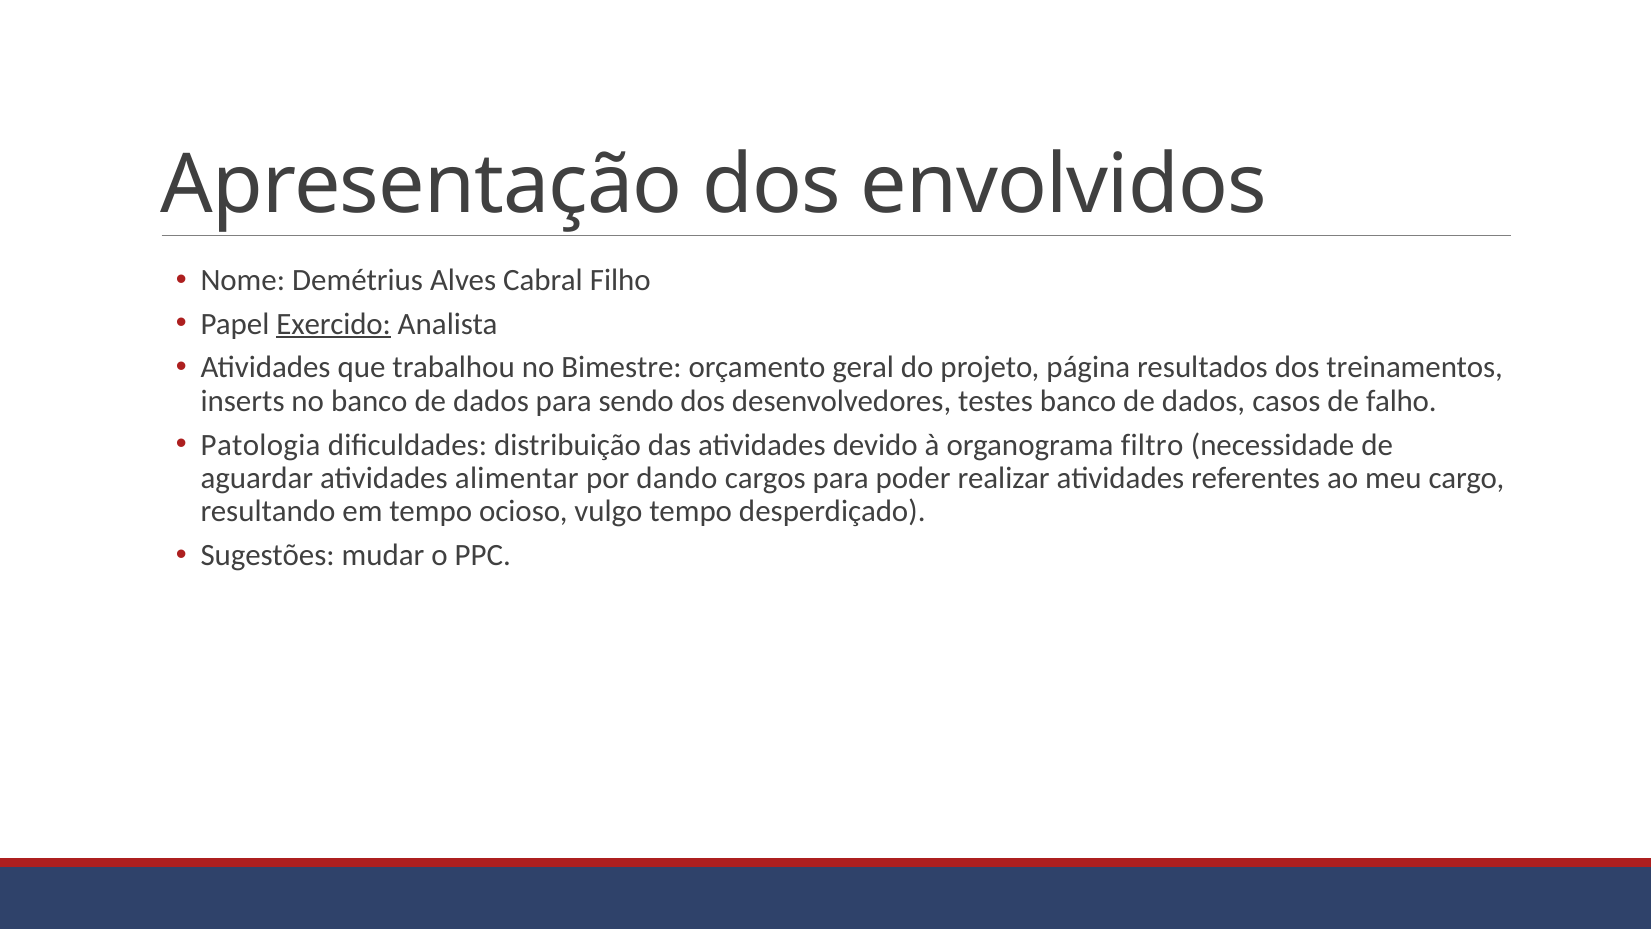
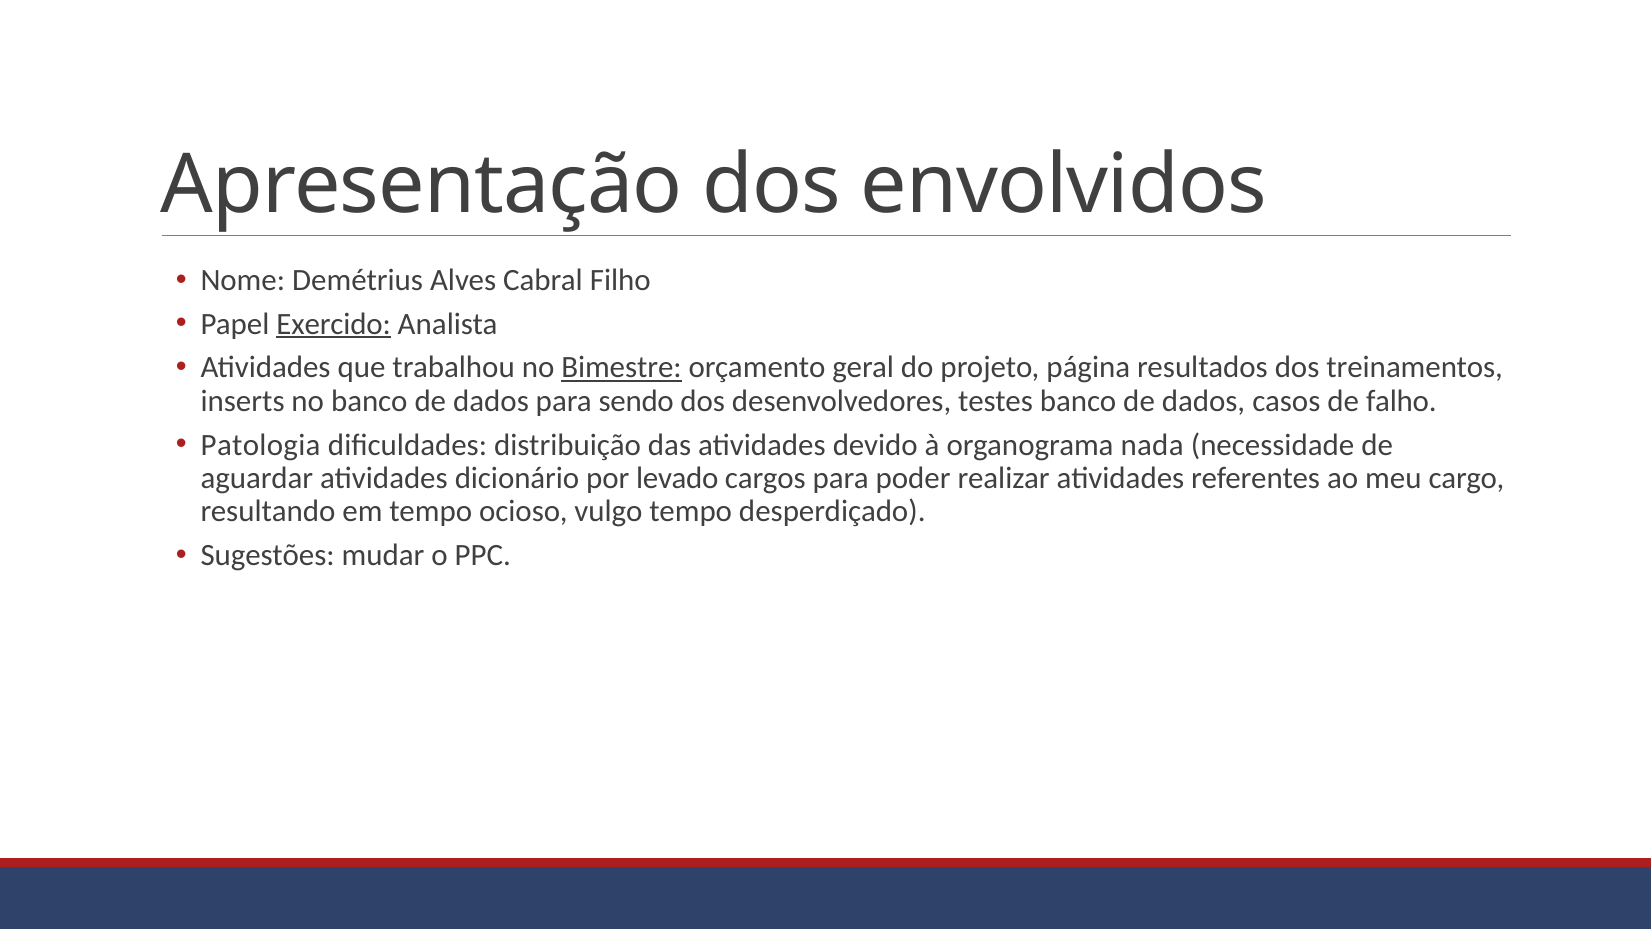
Bimestre underline: none -> present
filtro: filtro -> nada
alimentar: alimentar -> dicionário
dando: dando -> levado
